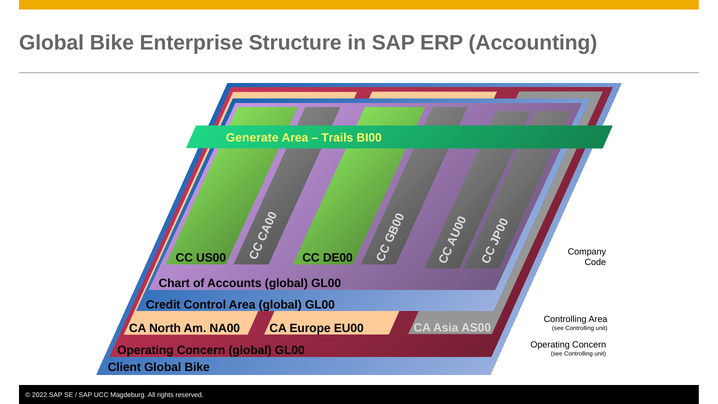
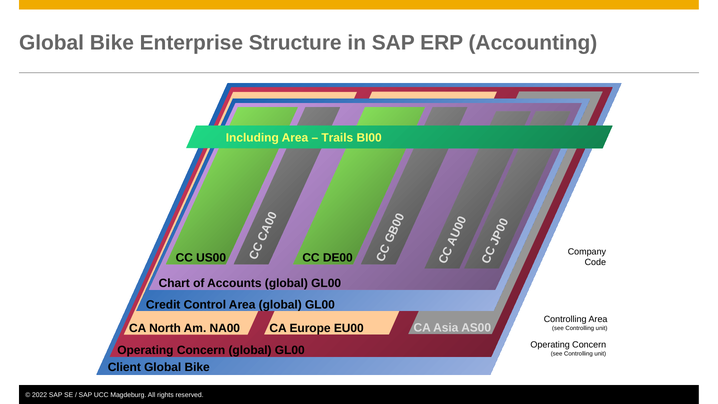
Generate: Generate -> Including
